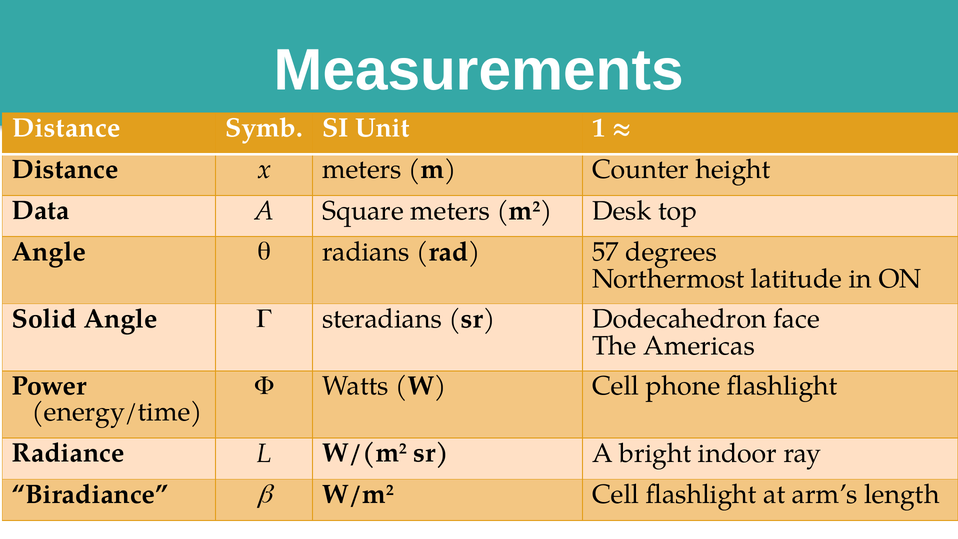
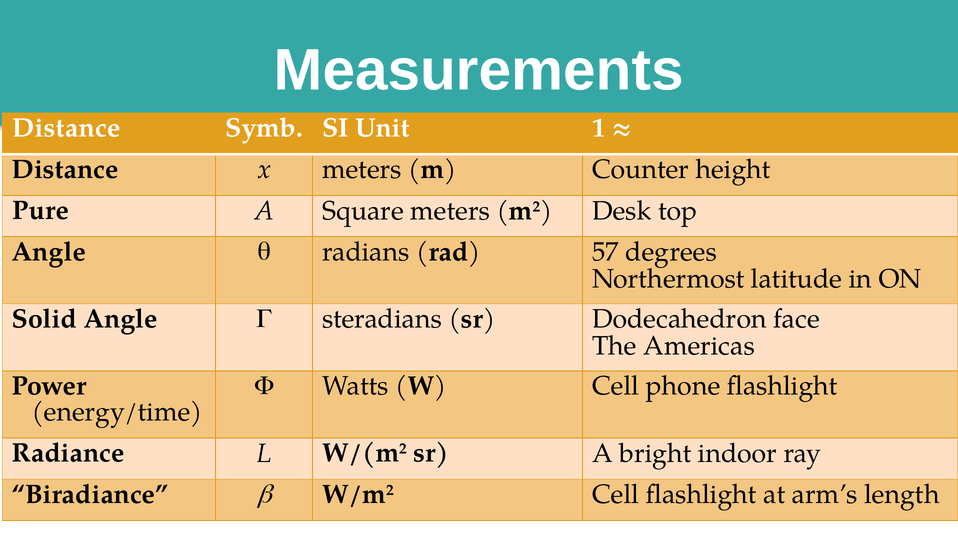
Data: Data -> Pure
